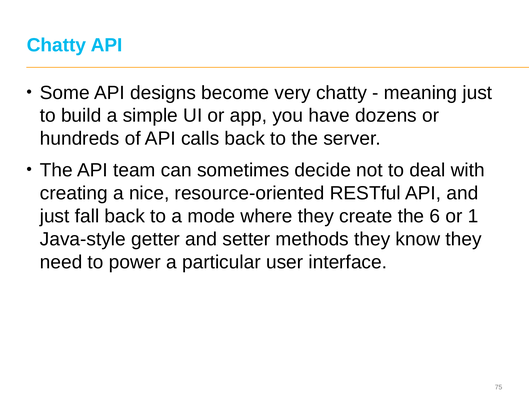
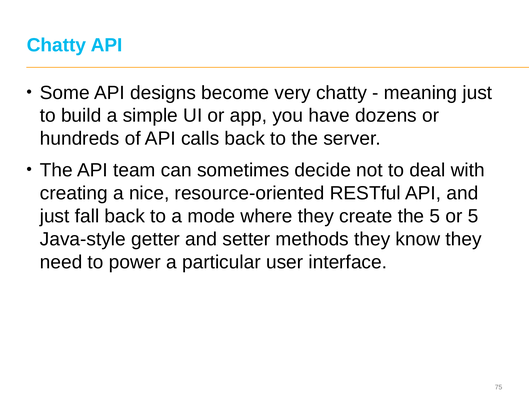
the 6: 6 -> 5
or 1: 1 -> 5
